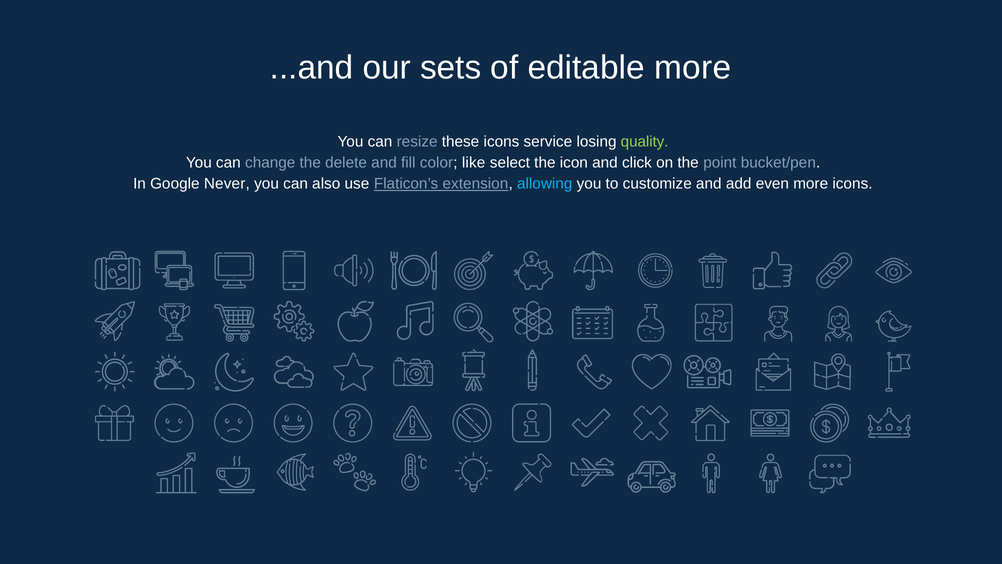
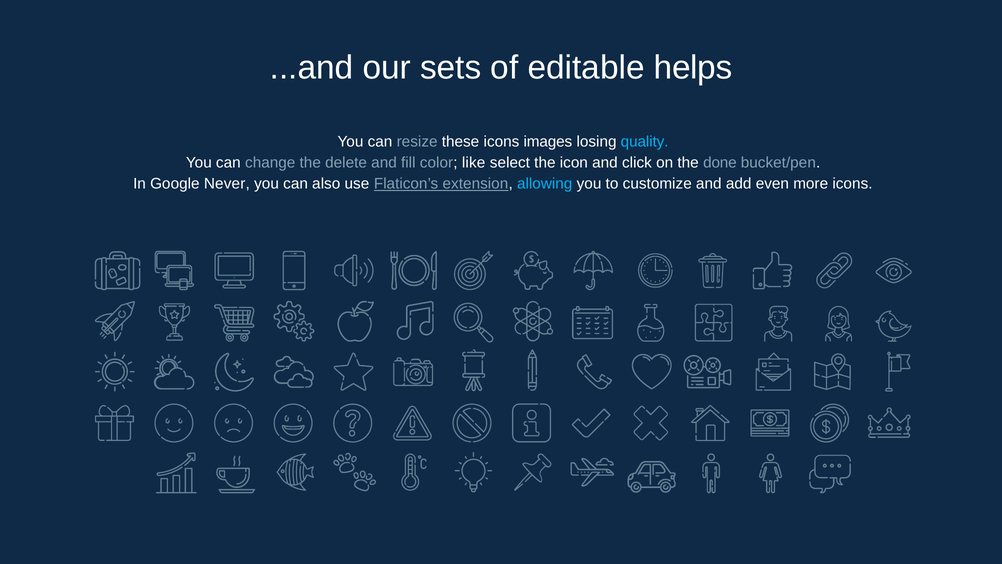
editable more: more -> helps
service: service -> images
quality colour: light green -> light blue
point: point -> done
